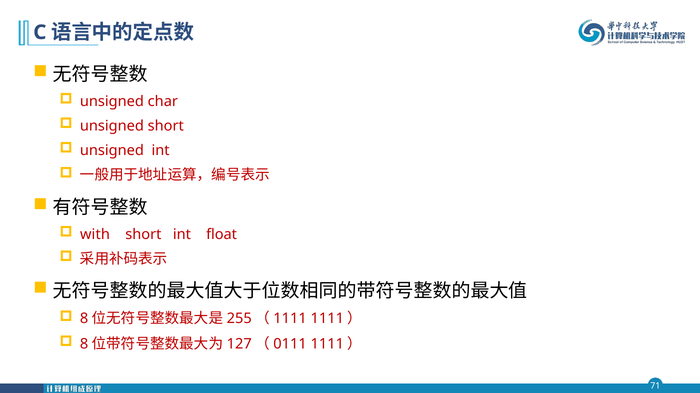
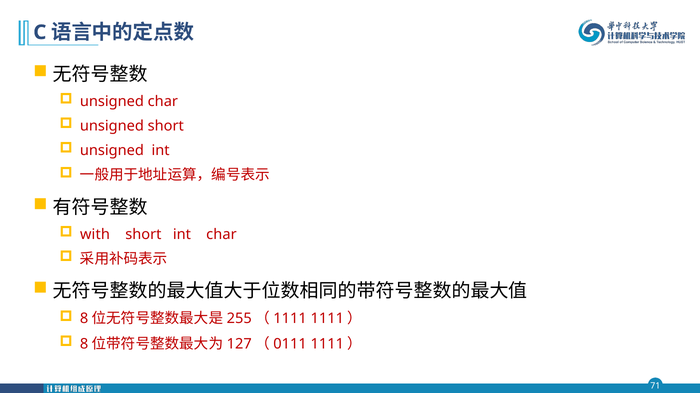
int float: float -> char
